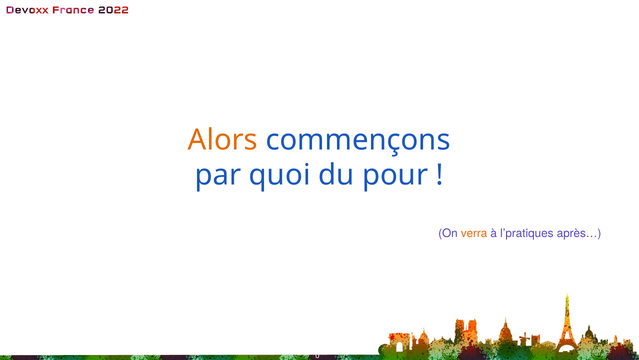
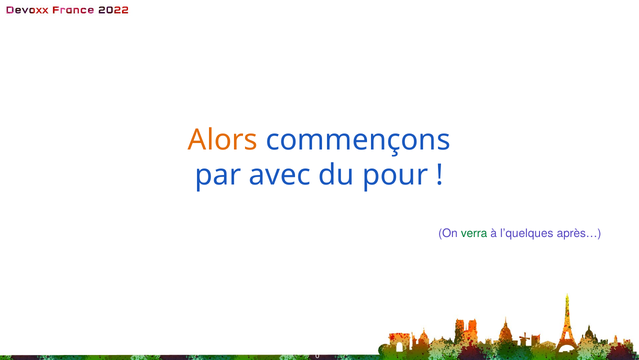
quoi: quoi -> avec
verra colour: orange -> green
l’pratiques: l’pratiques -> l’quelques
